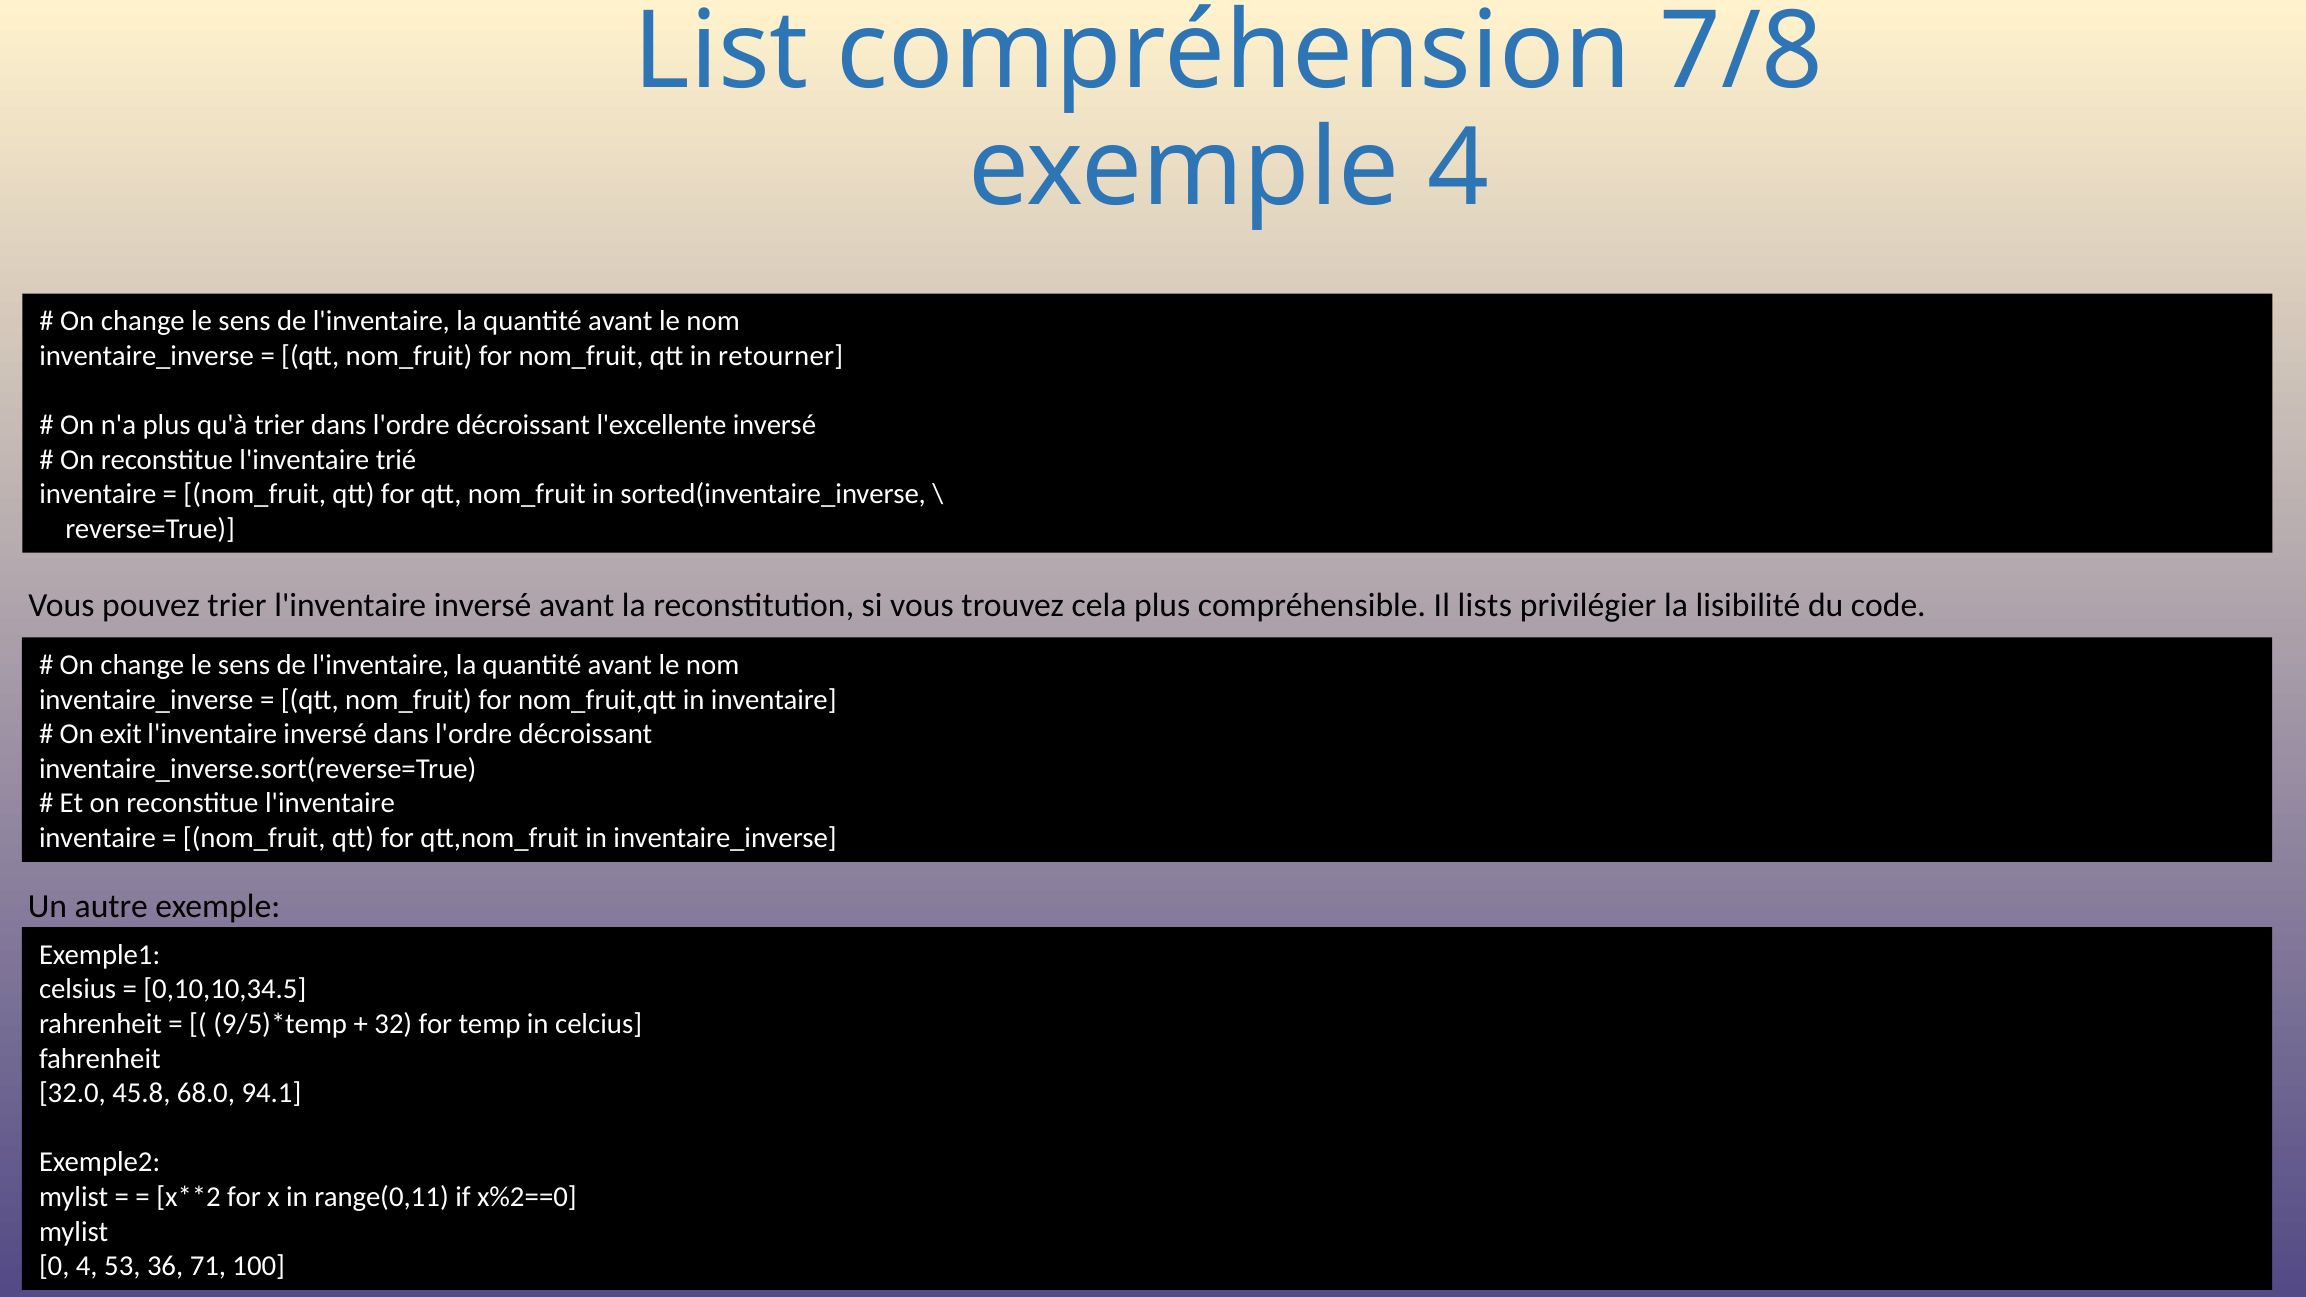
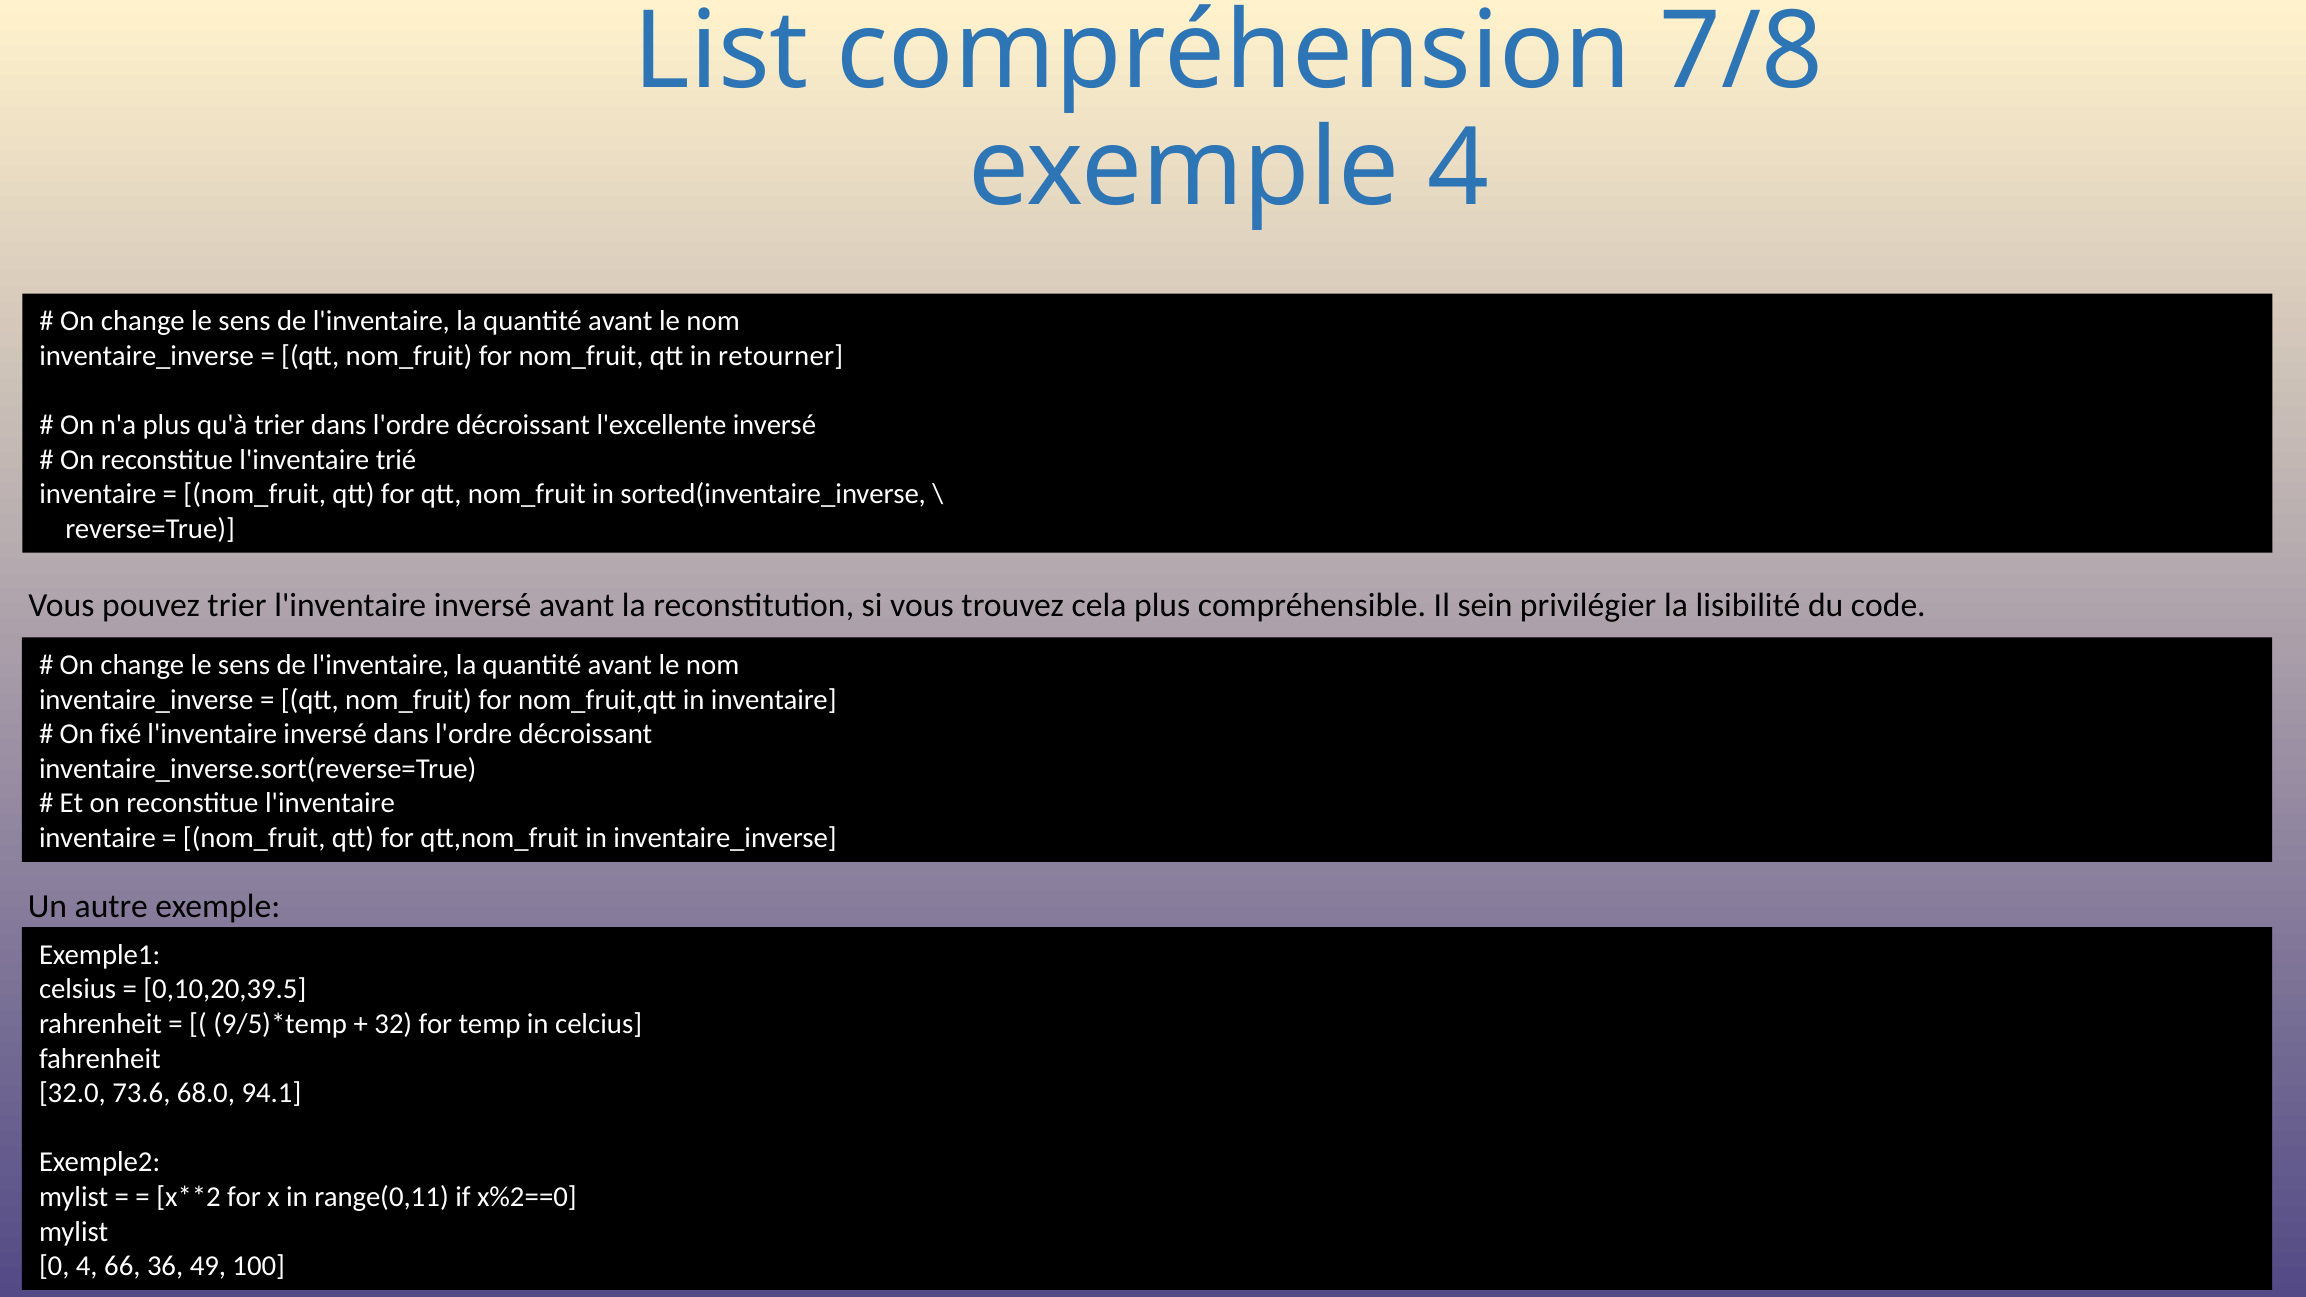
lists: lists -> sein
exit: exit -> fixé
0,10,10,34.5: 0,10,10,34.5 -> 0,10,20,39.5
45.8: 45.8 -> 73.6
53: 53 -> 66
71: 71 -> 49
